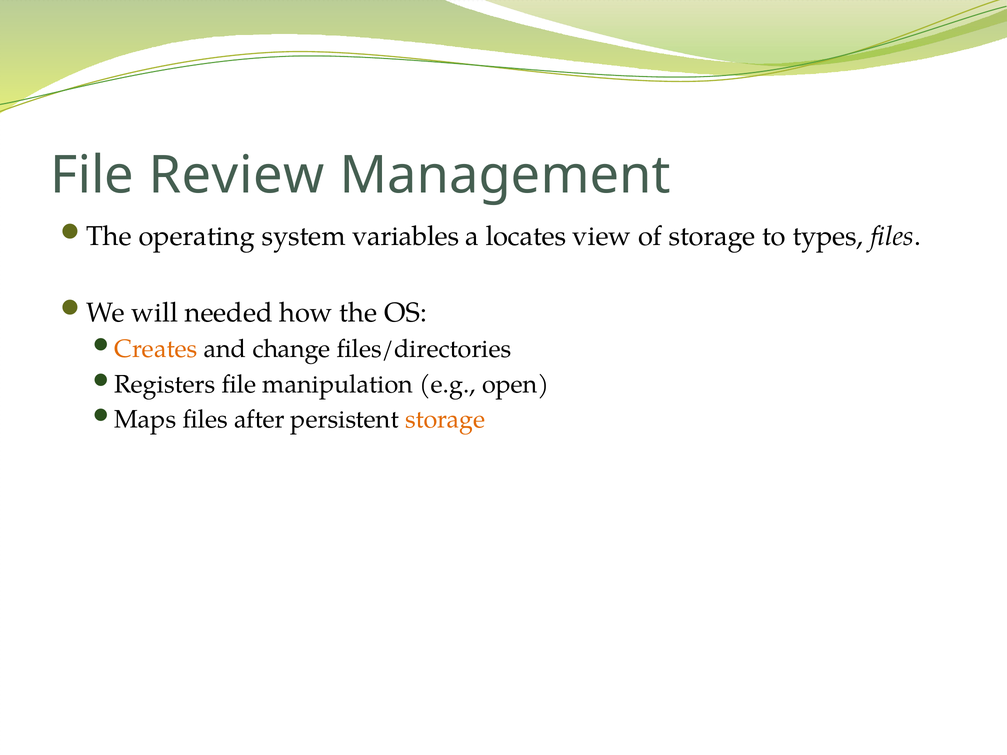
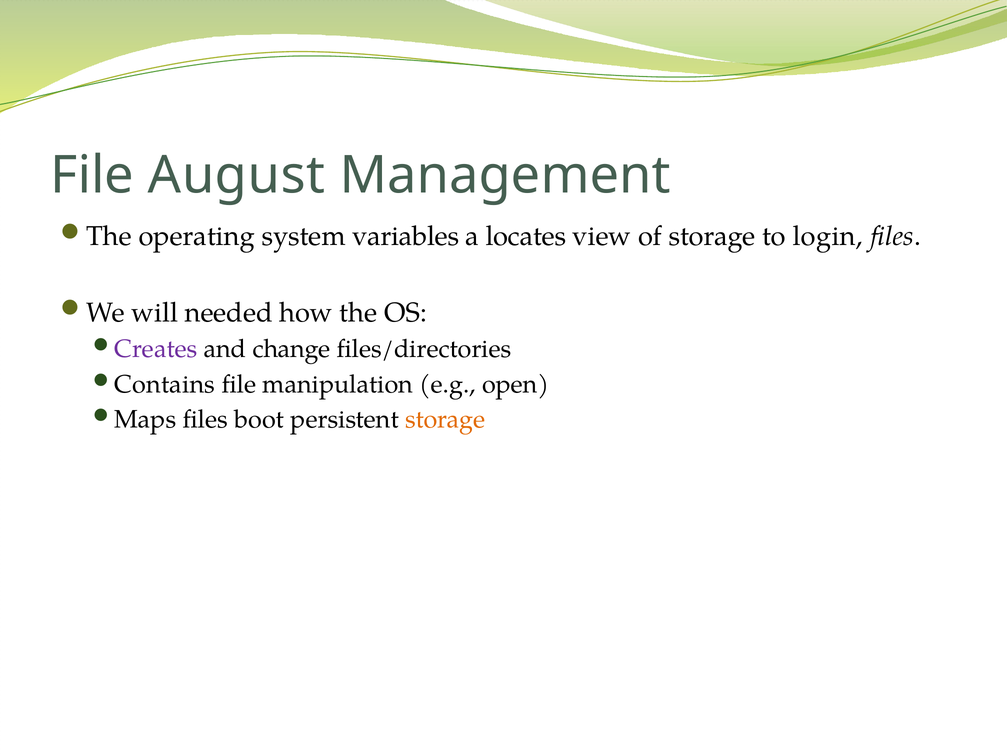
Review: Review -> August
types: types -> login
Creates colour: orange -> purple
Registers: Registers -> Contains
after: after -> boot
